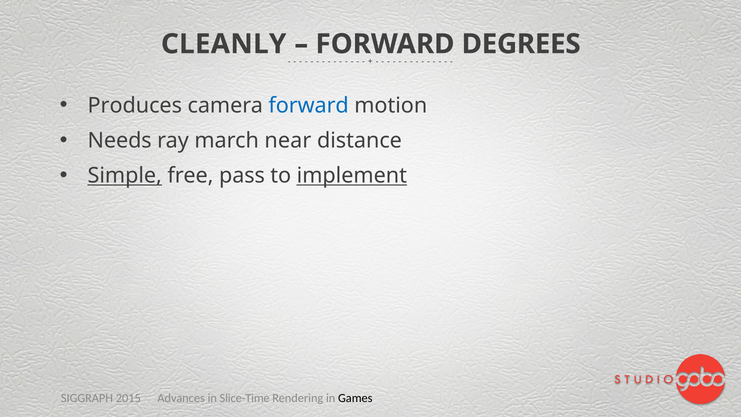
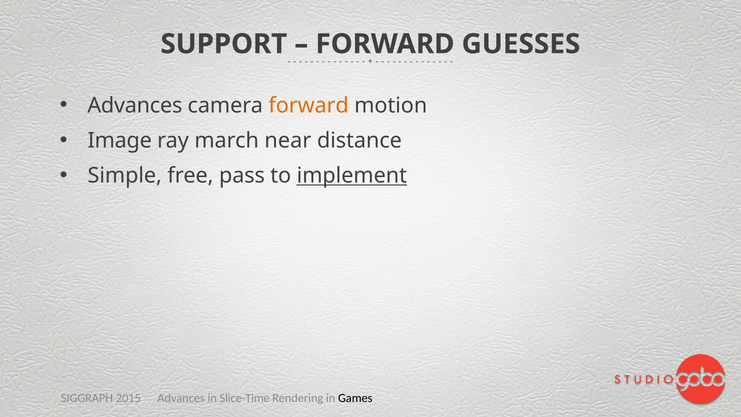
CLEANLY: CLEANLY -> SUPPORT
DEGREES: DEGREES -> GUESSES
Produces at (135, 105): Produces -> Advances
forward at (309, 105) colour: blue -> orange
Needs: Needs -> Image
Simple underline: present -> none
